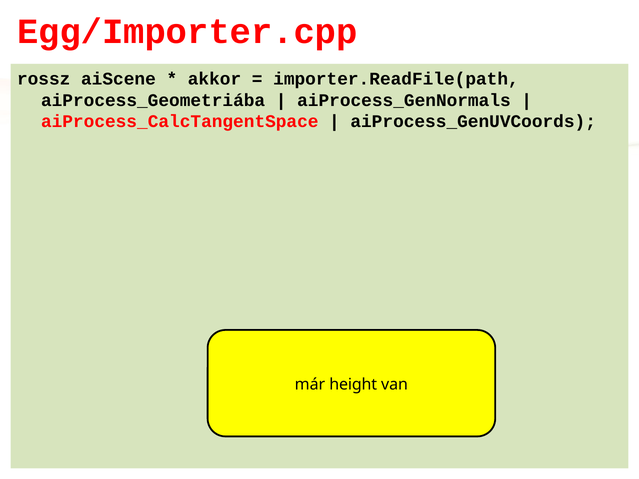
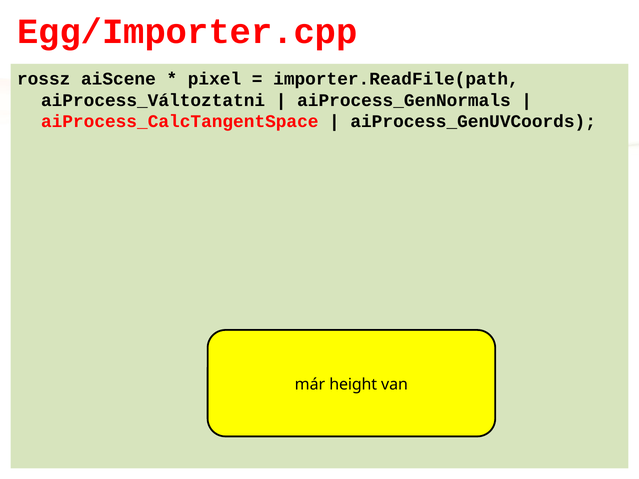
akkor: akkor -> pixel
aiProcess_Geometriába: aiProcess_Geometriába -> aiProcess_Változtatni
